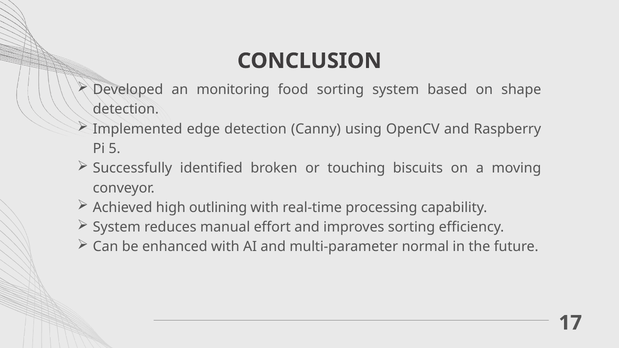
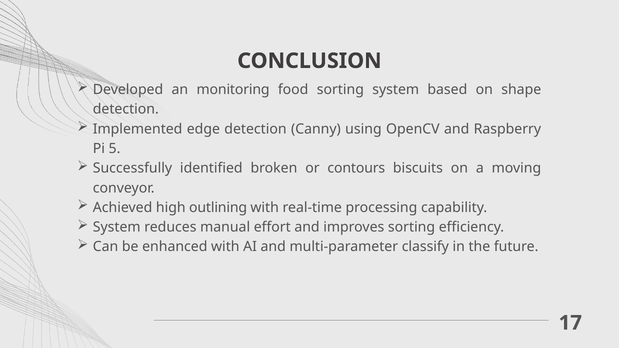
touching: touching -> contours
normal: normal -> classify
